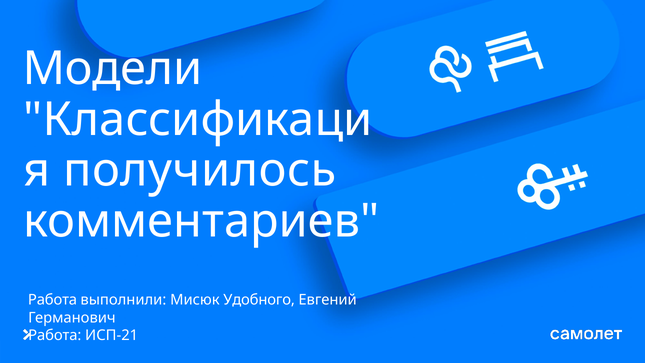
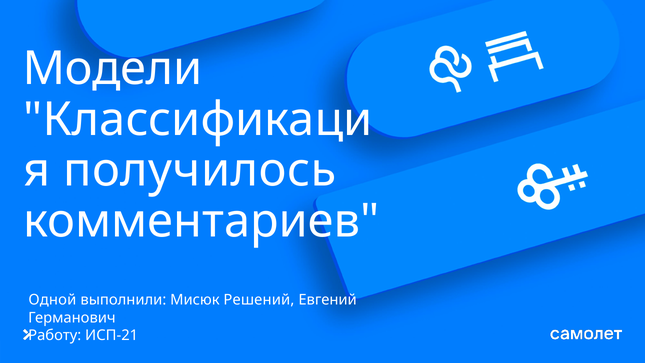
Работа at (53, 300): Работа -> Одной
Удобного: Удобного -> Решений
Работа at (55, 335): Работа -> Работу
